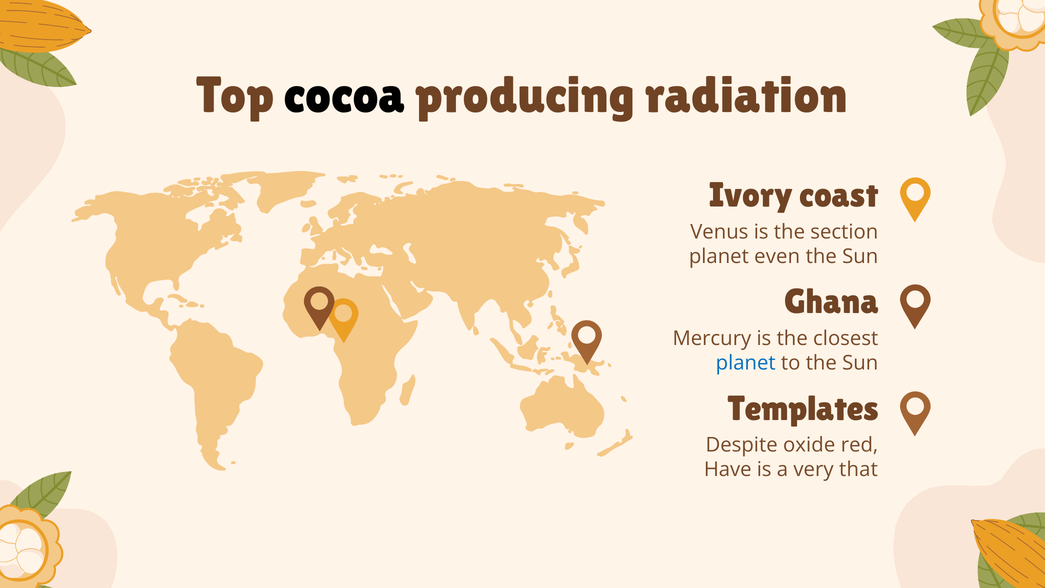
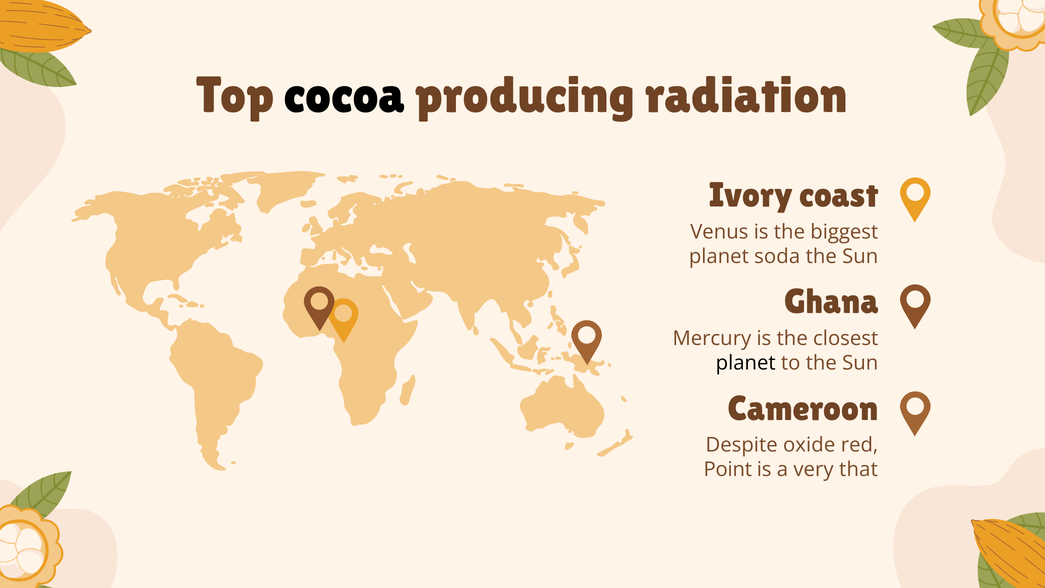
section: section -> biggest
even: even -> soda
planet at (746, 363) colour: blue -> black
Templates: Templates -> Cameroon
Have: Have -> Point
